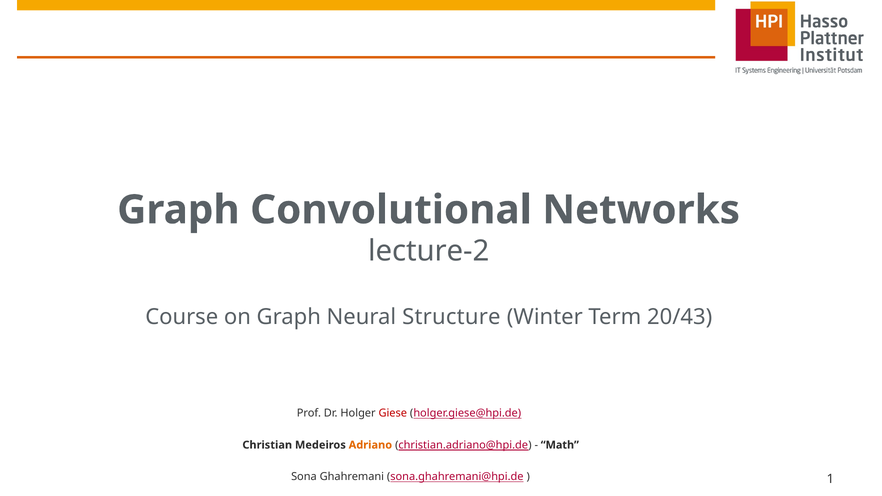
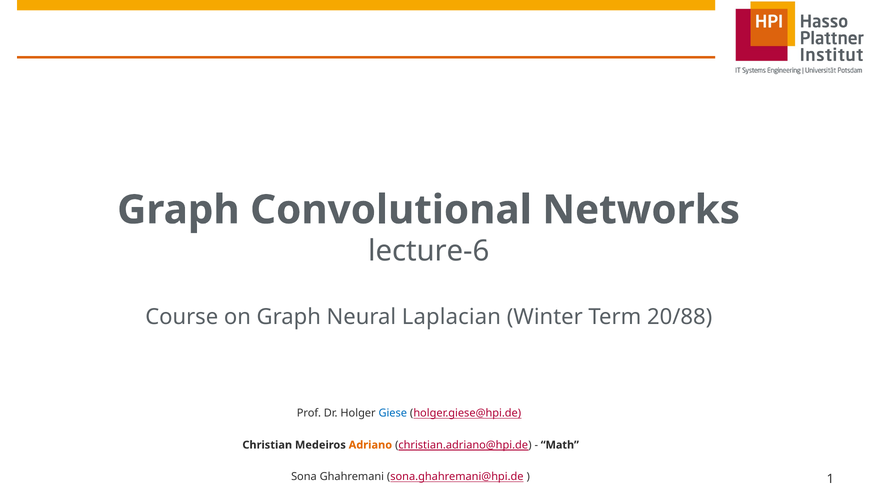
lecture-2: lecture-2 -> lecture-6
Structure: Structure -> Laplacian
20/43: 20/43 -> 20/88
Giese colour: red -> blue
